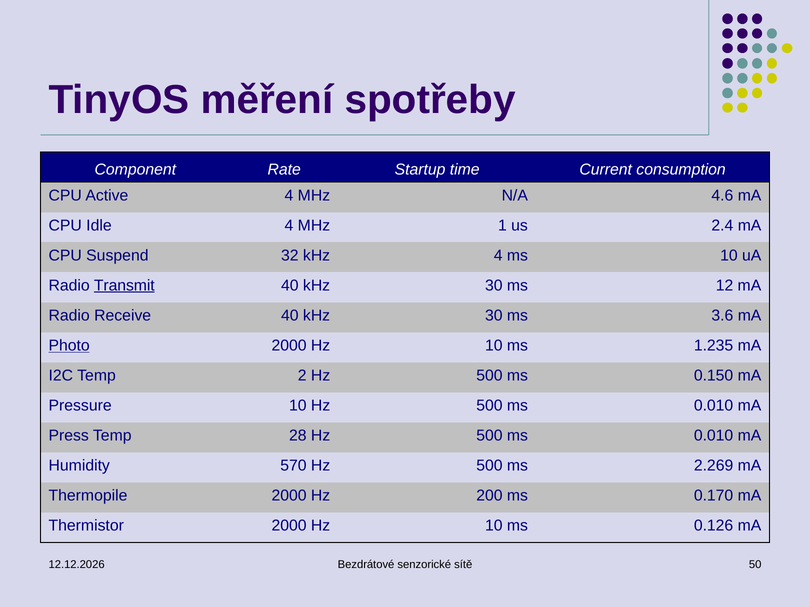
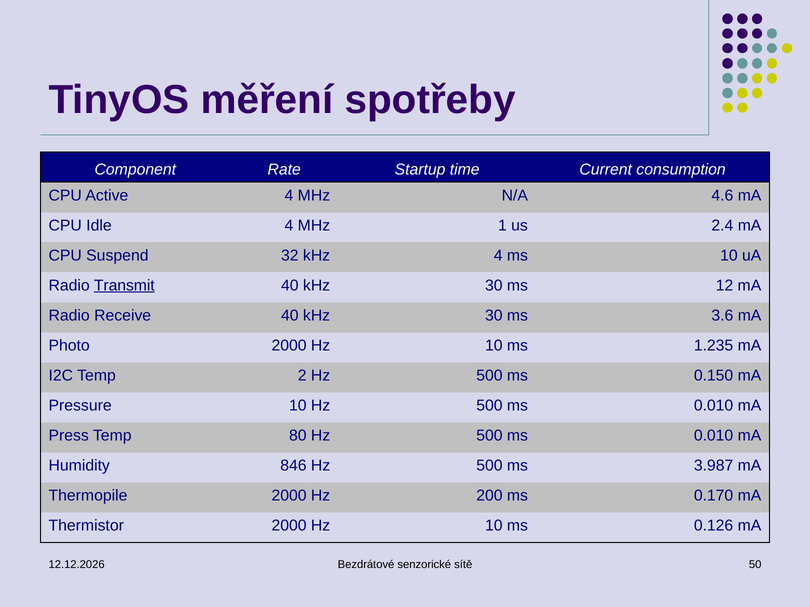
Photo underline: present -> none
28: 28 -> 80
570: 570 -> 846
2.269: 2.269 -> 3.987
